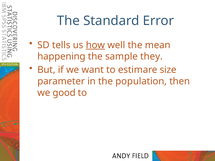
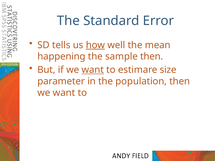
sample they: they -> then
want at (93, 70) underline: none -> present
good at (64, 93): good -> want
